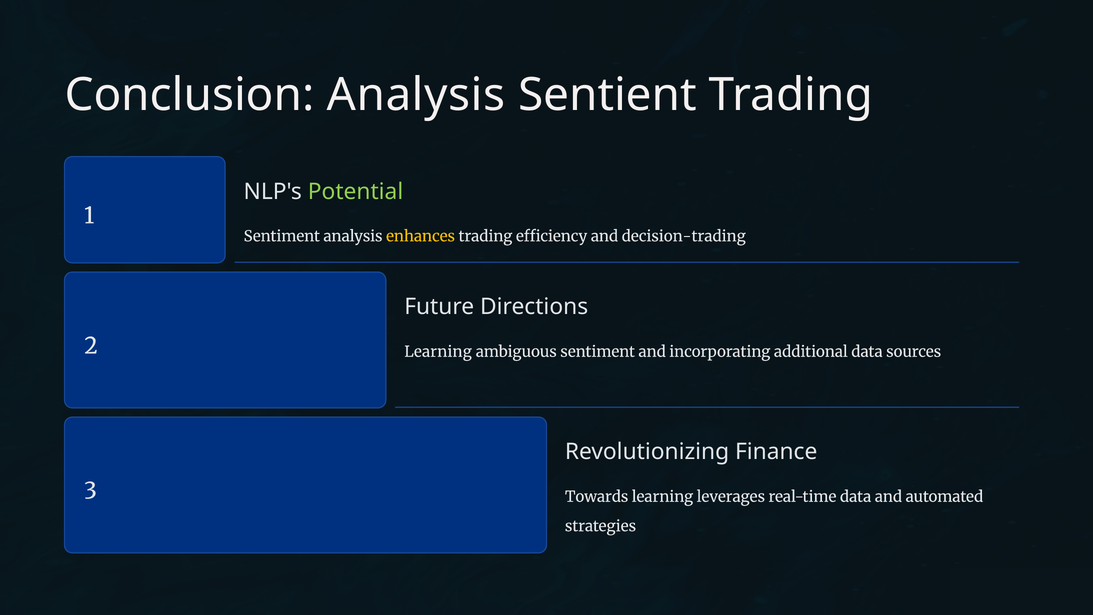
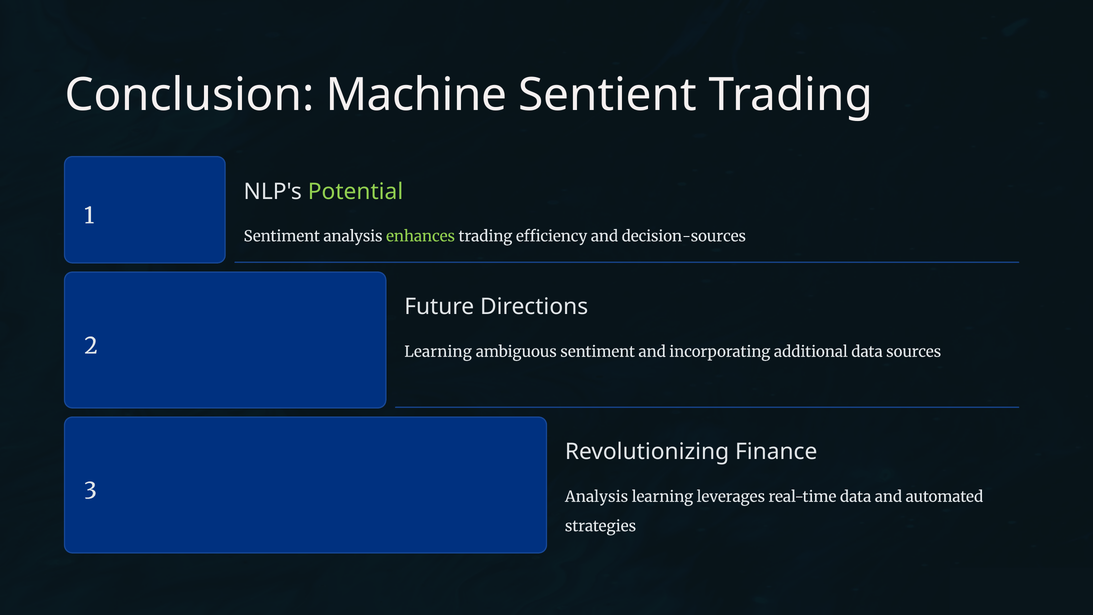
Conclusion Analysis: Analysis -> Machine
enhances colour: yellow -> light green
decision-trading: decision-trading -> decision-sources
Towards at (597, 497): Towards -> Analysis
